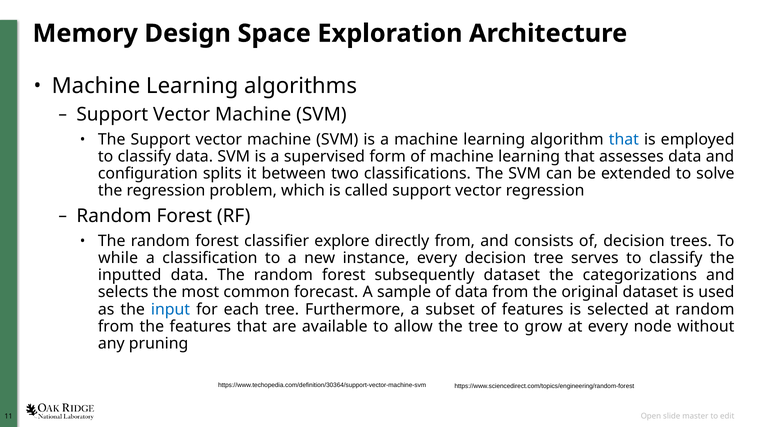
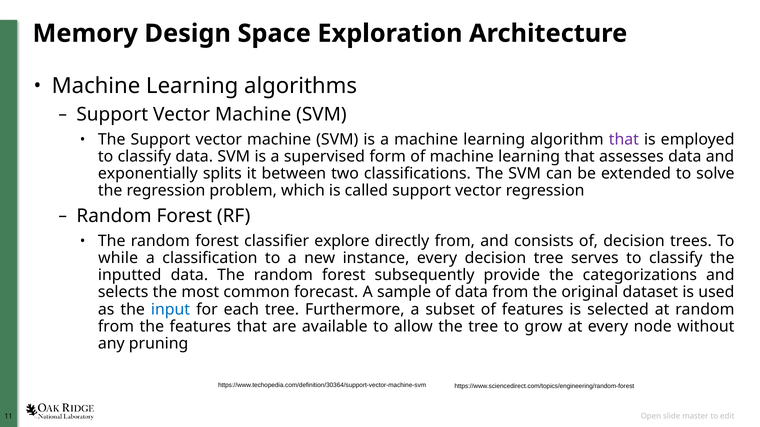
that at (624, 140) colour: blue -> purple
configuration: configuration -> exponentially
subsequently dataset: dataset -> provide
